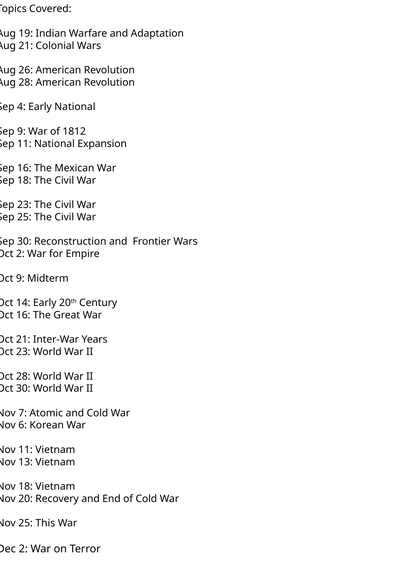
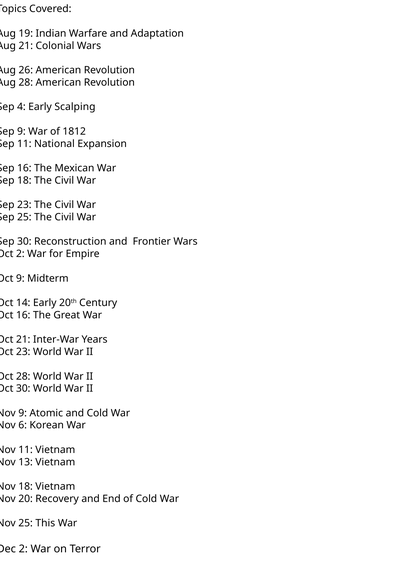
Early National: National -> Scalping
7 at (23, 413): 7 -> 9
